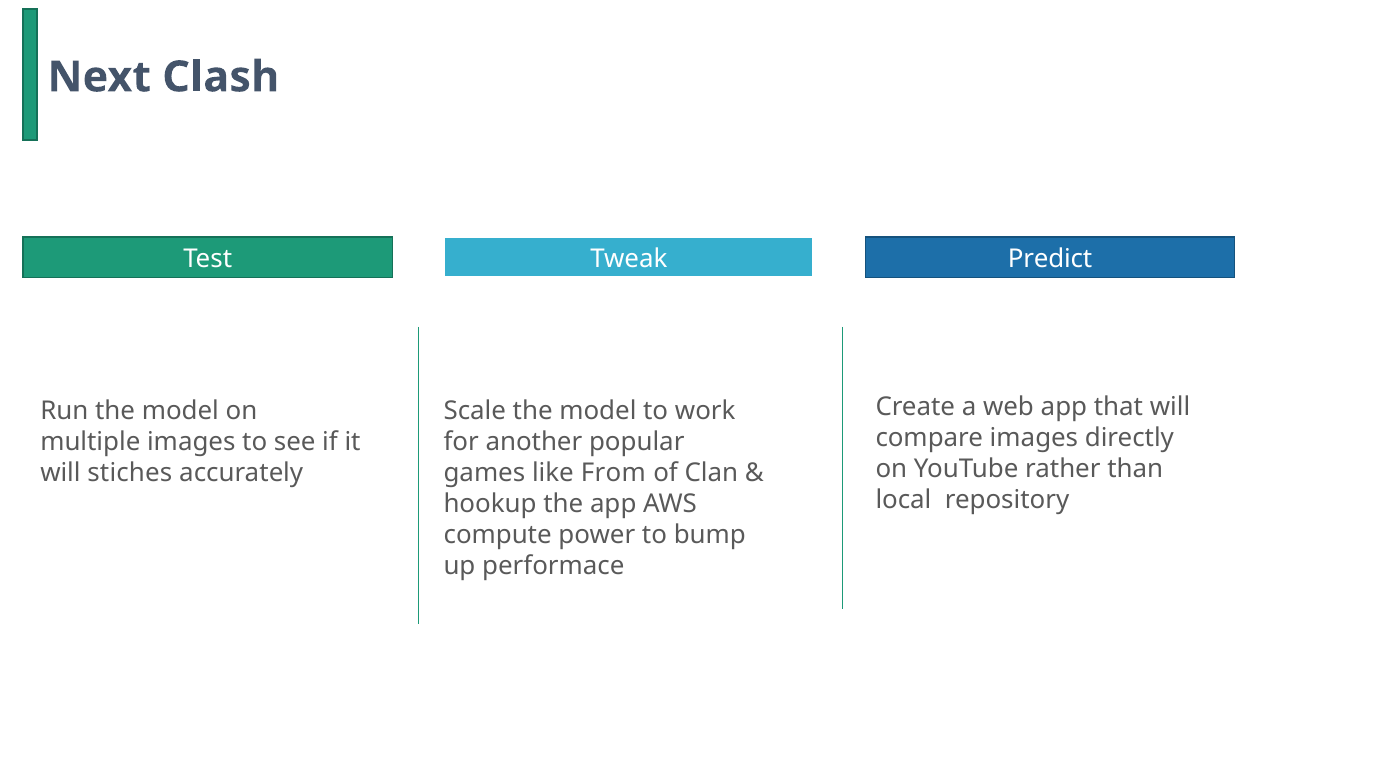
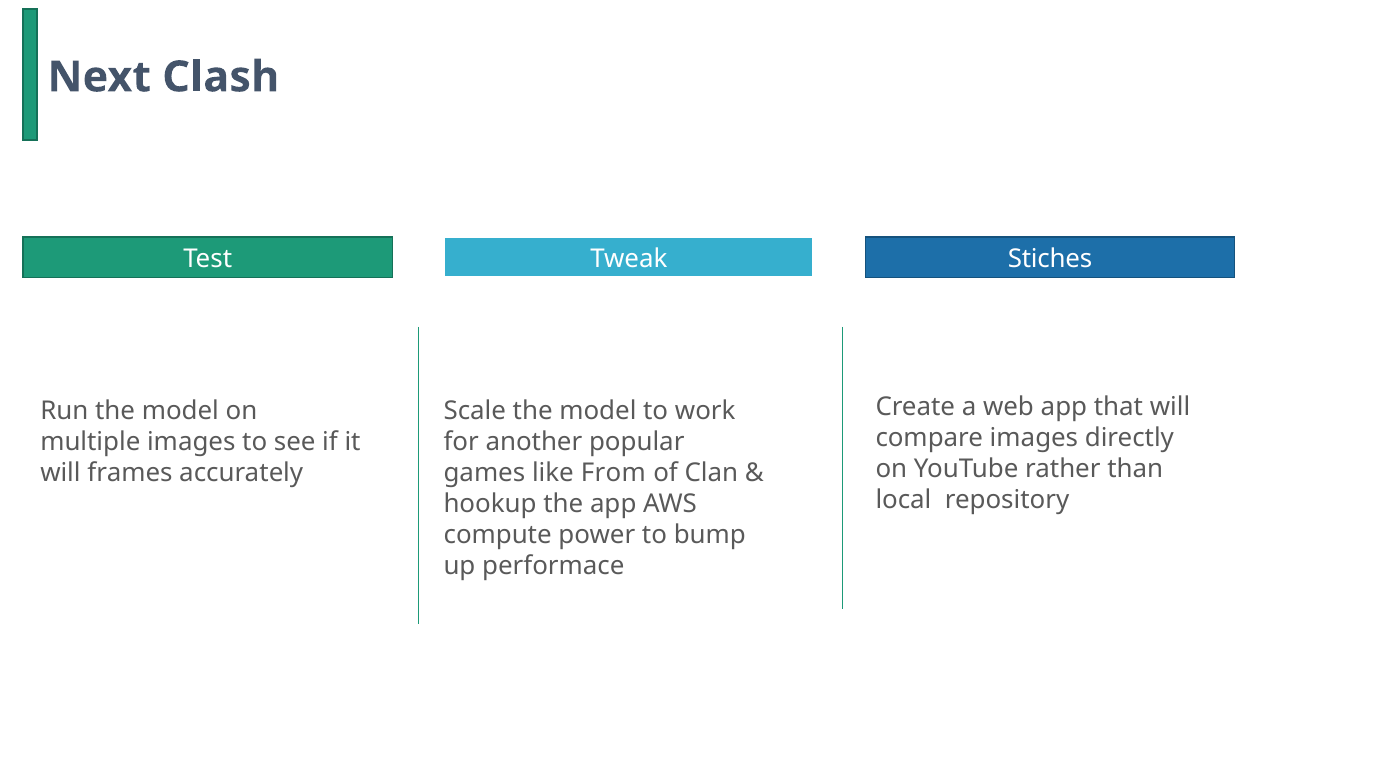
Predict: Predict -> Stiches
stiches: stiches -> frames
